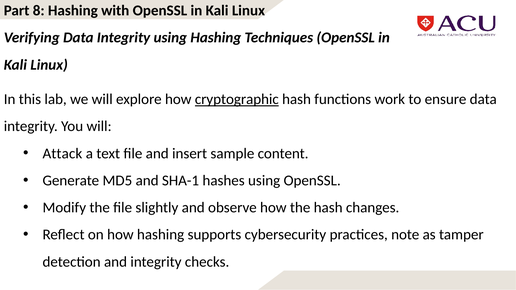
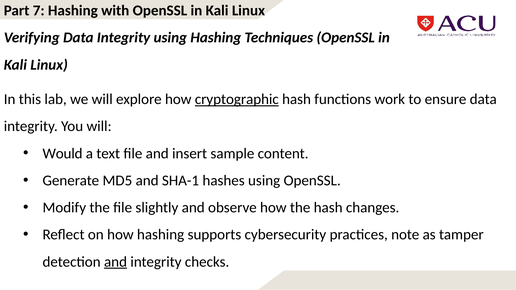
8: 8 -> 7
Attack: Attack -> Would
and at (116, 262) underline: none -> present
